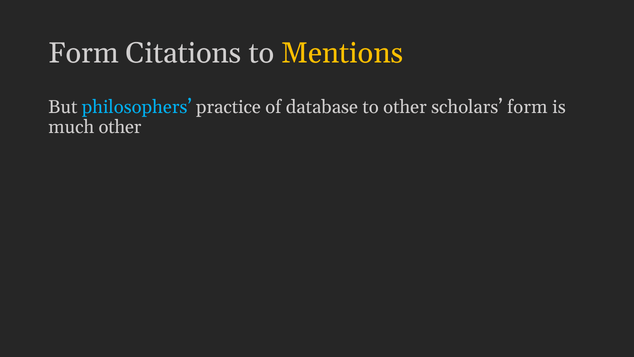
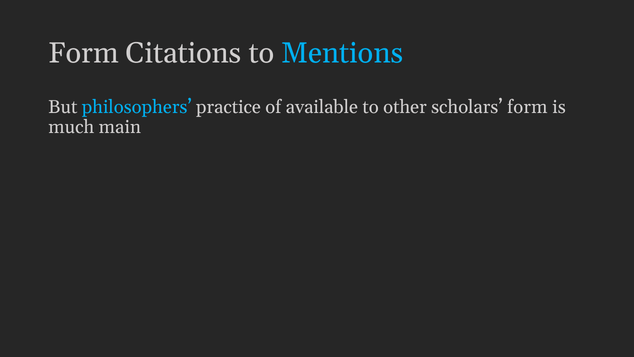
Mentions colour: yellow -> light blue
database: database -> available
much other: other -> main
